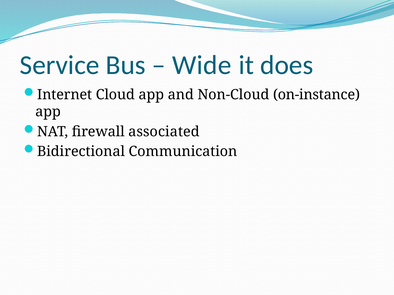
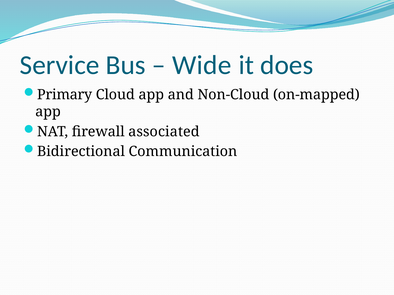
Internet: Internet -> Primary
on-instance: on-instance -> on-mapped
